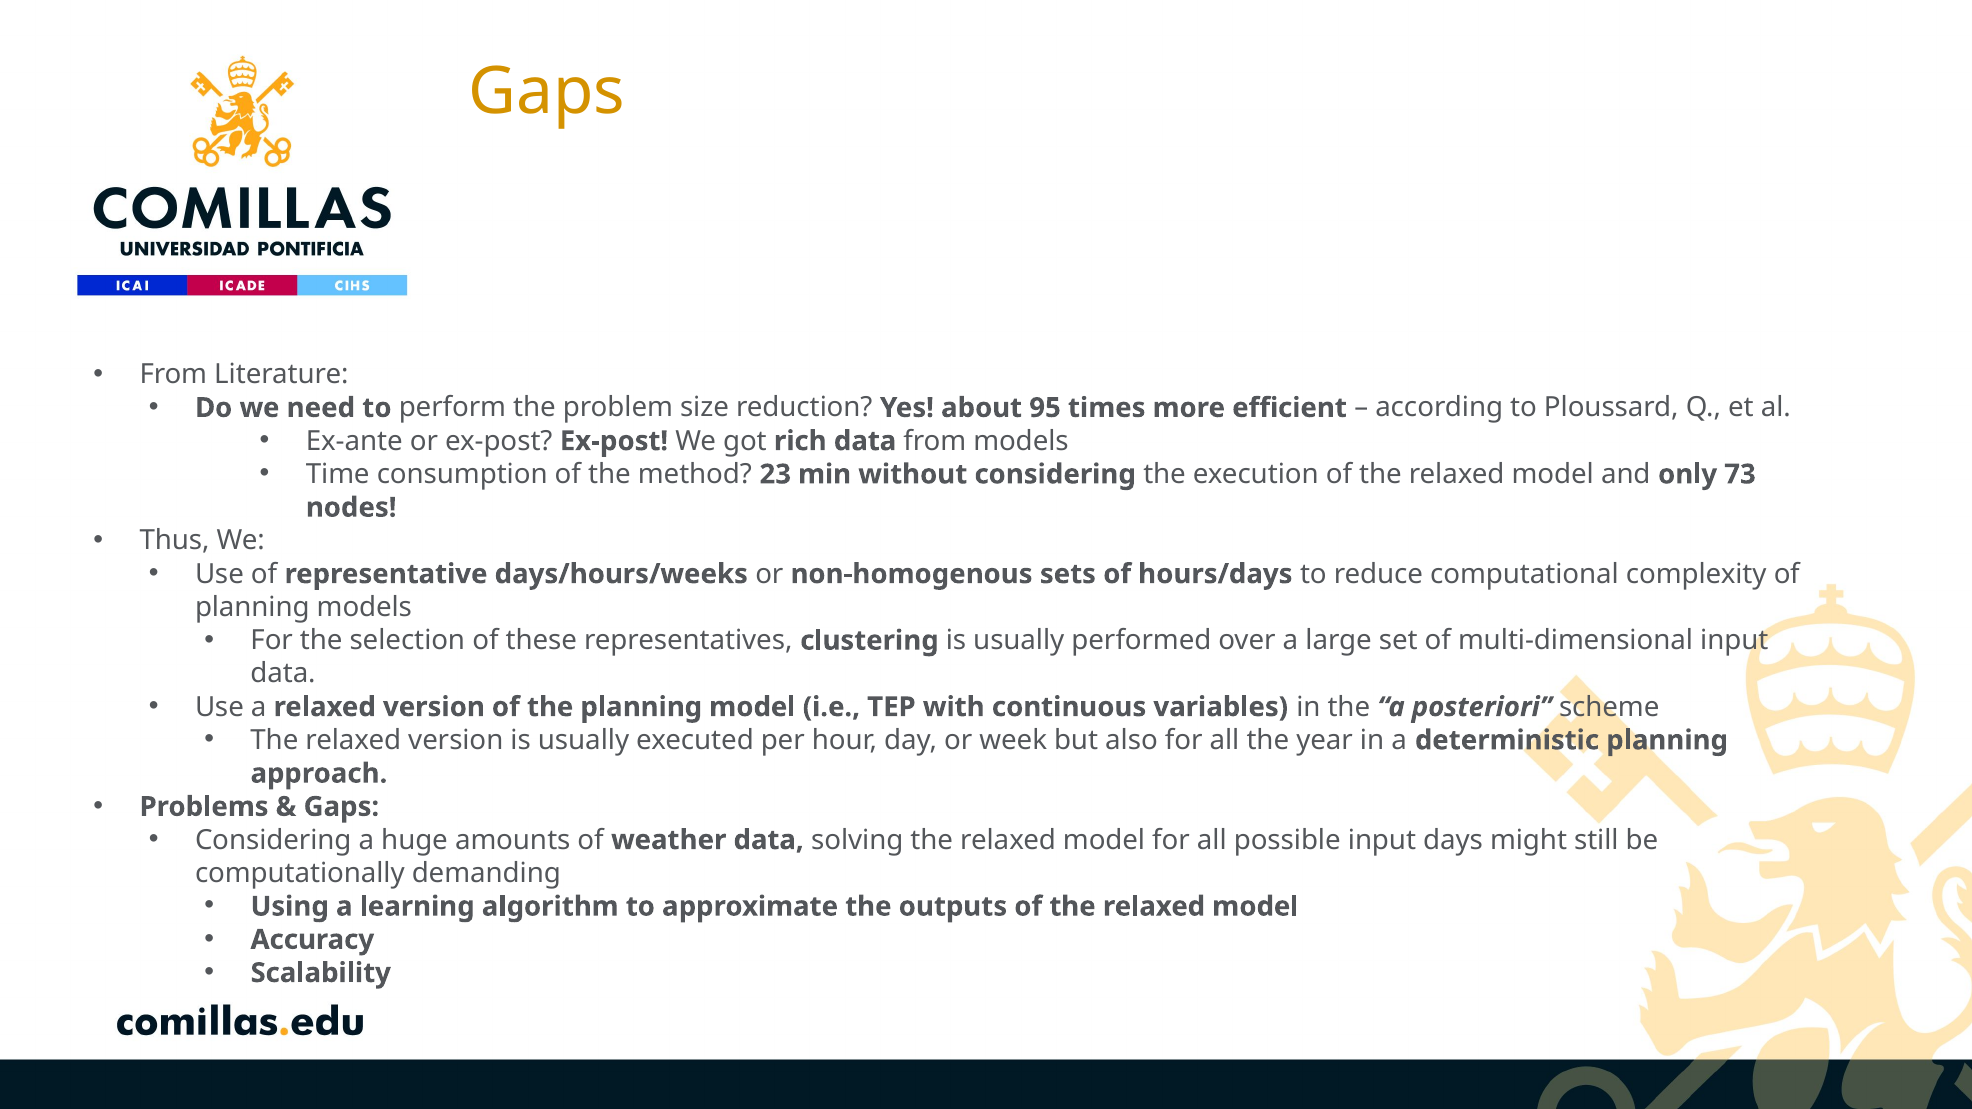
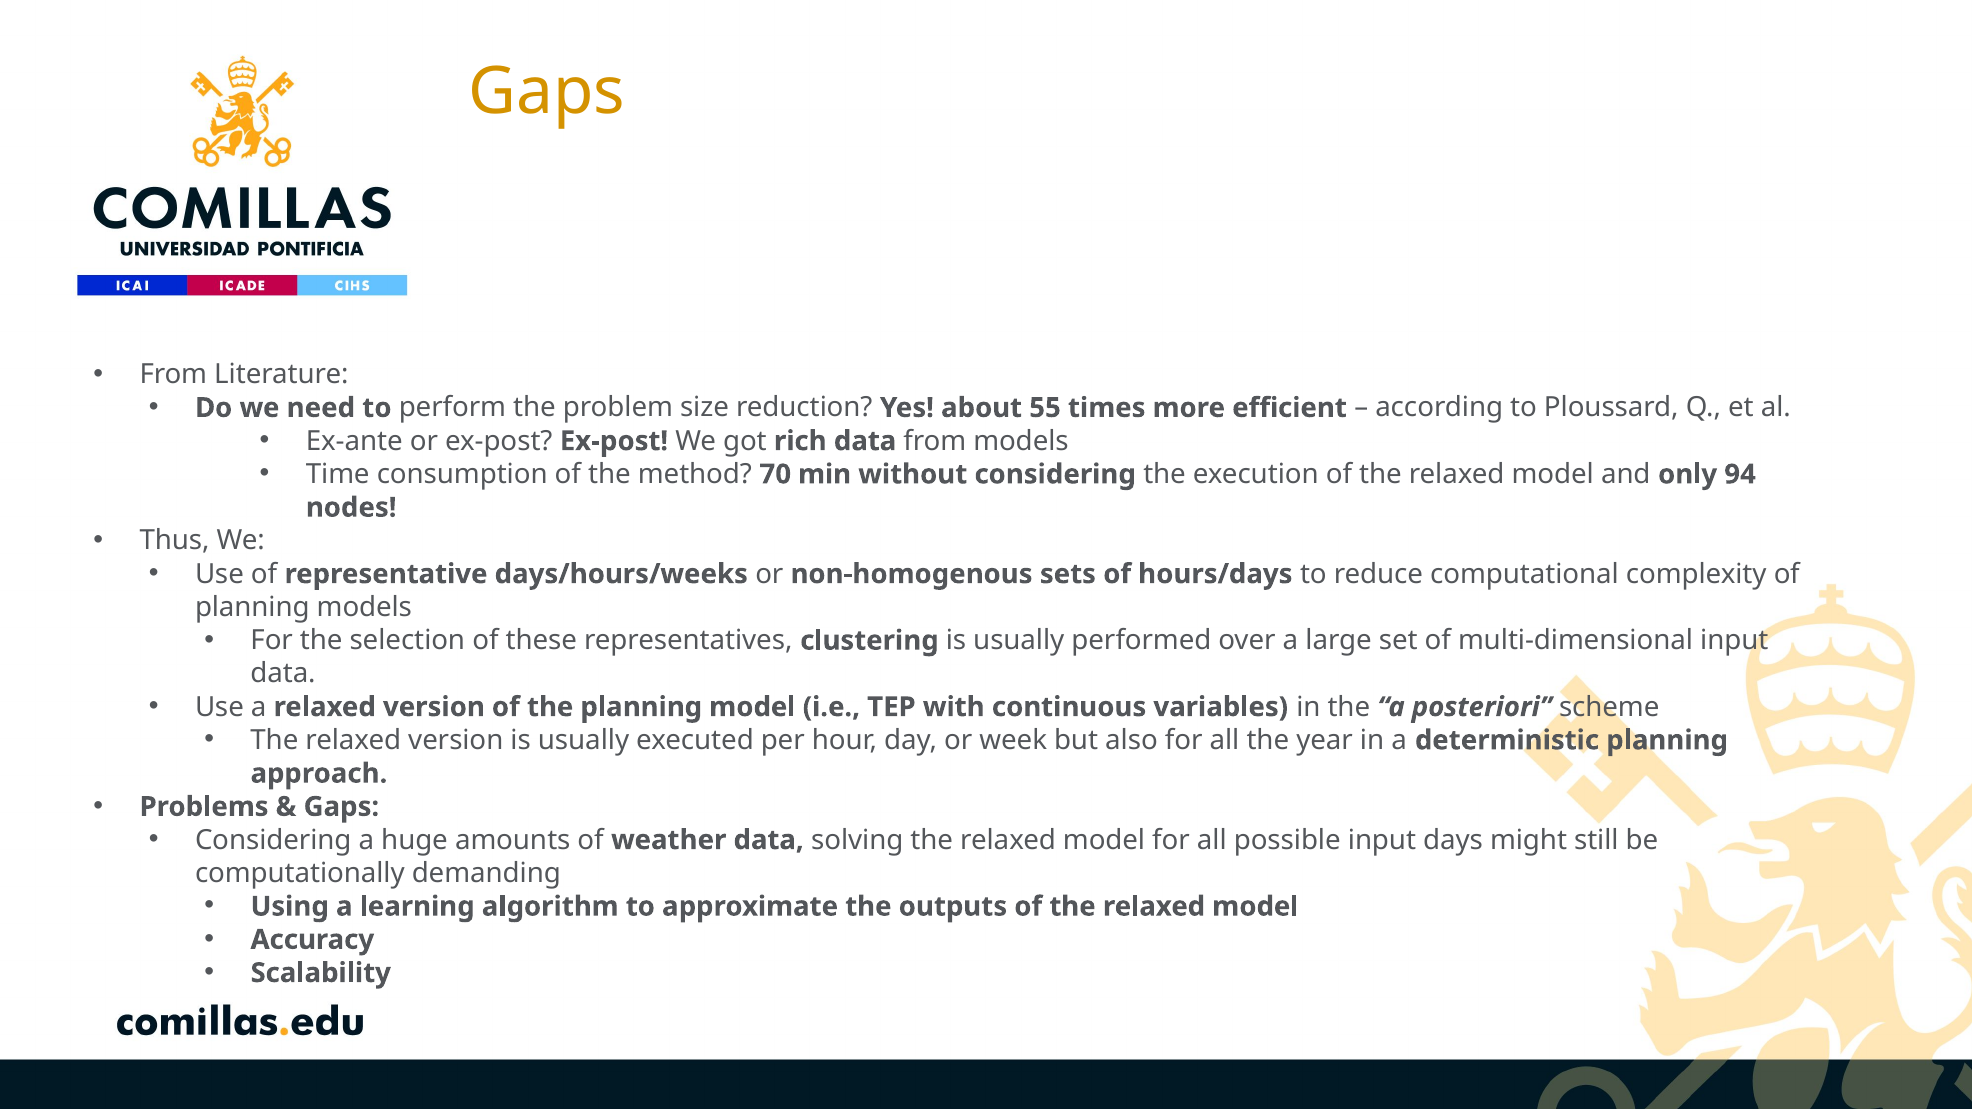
95: 95 -> 55
23: 23 -> 70
73: 73 -> 94
